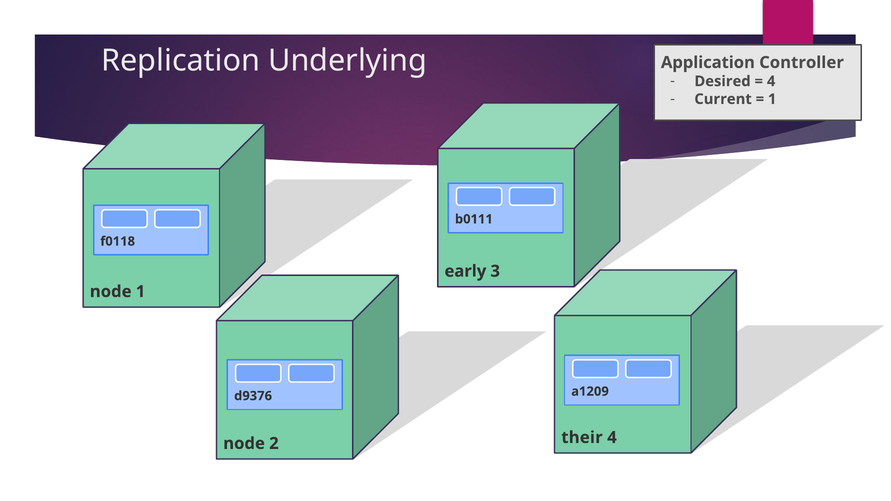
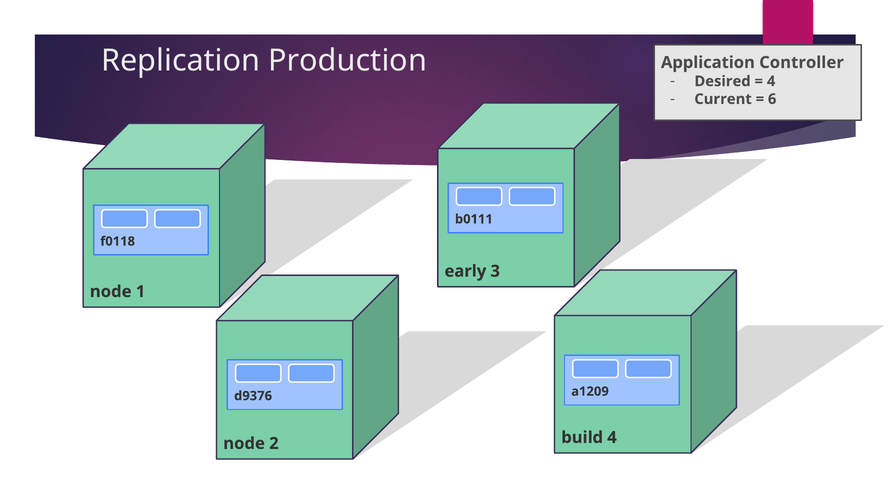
Underlying: Underlying -> Production
1 at (772, 99): 1 -> 6
their: their -> build
